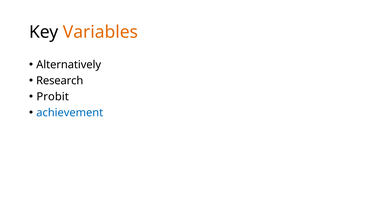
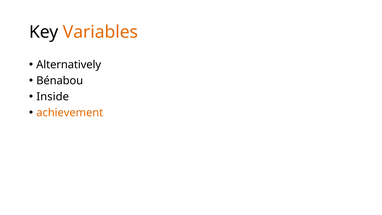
Research: Research -> Bénabou
Probit: Probit -> Inside
achievement colour: blue -> orange
